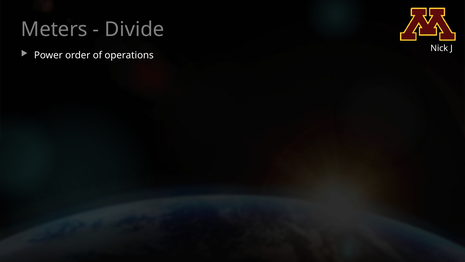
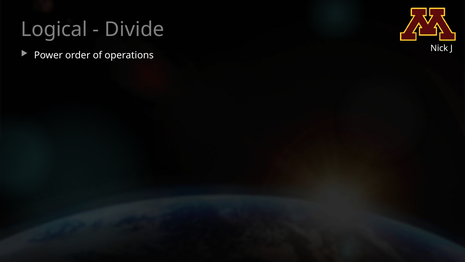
Meters: Meters -> Logical
